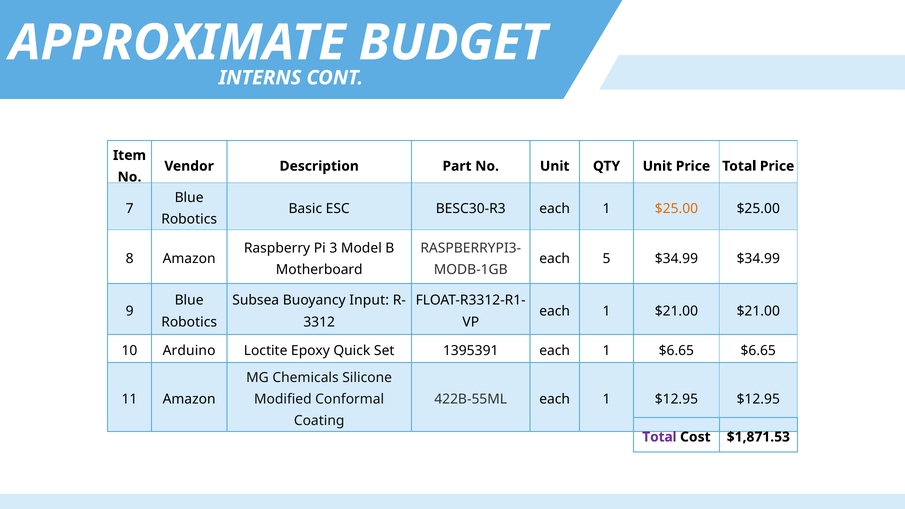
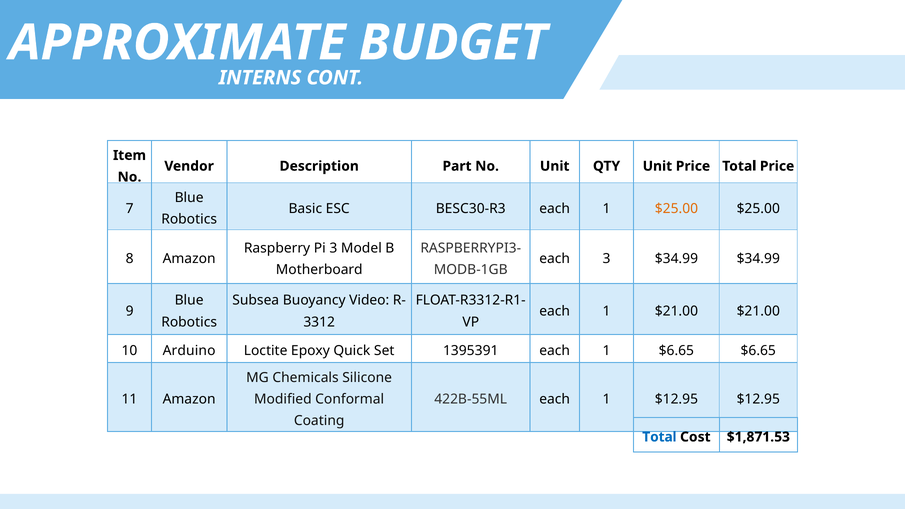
each 5: 5 -> 3
Input: Input -> Video
Total at (659, 437) colour: purple -> blue
